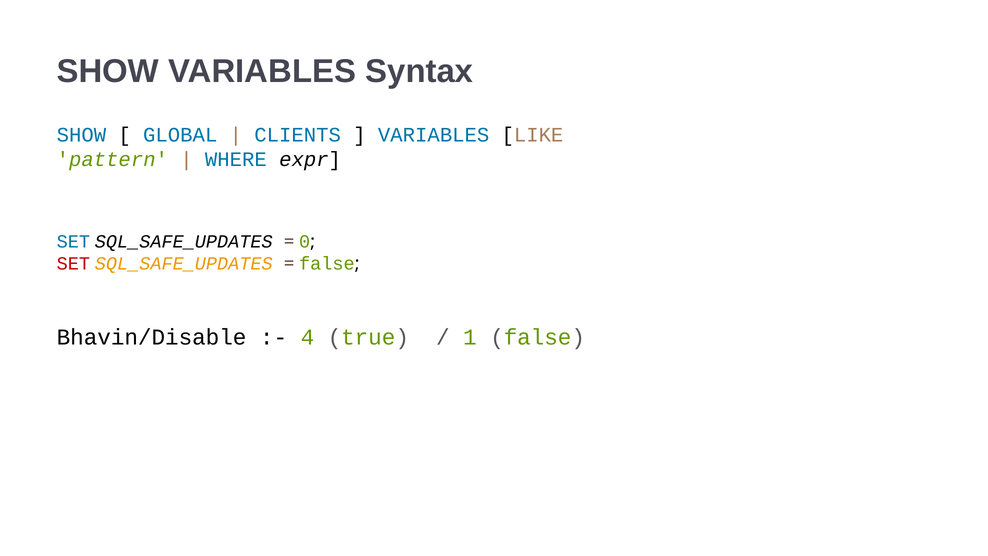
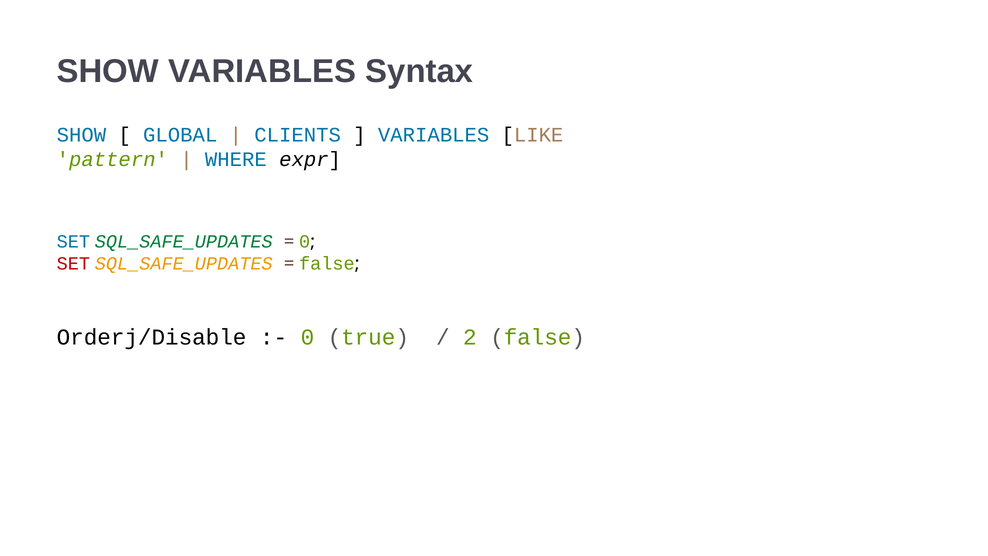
SQL_SAFE_UPDATES at (184, 241) colour: black -> green
Bhavin/Disable: Bhavin/Disable -> Orderj/Disable
4 at (308, 337): 4 -> 0
1: 1 -> 2
